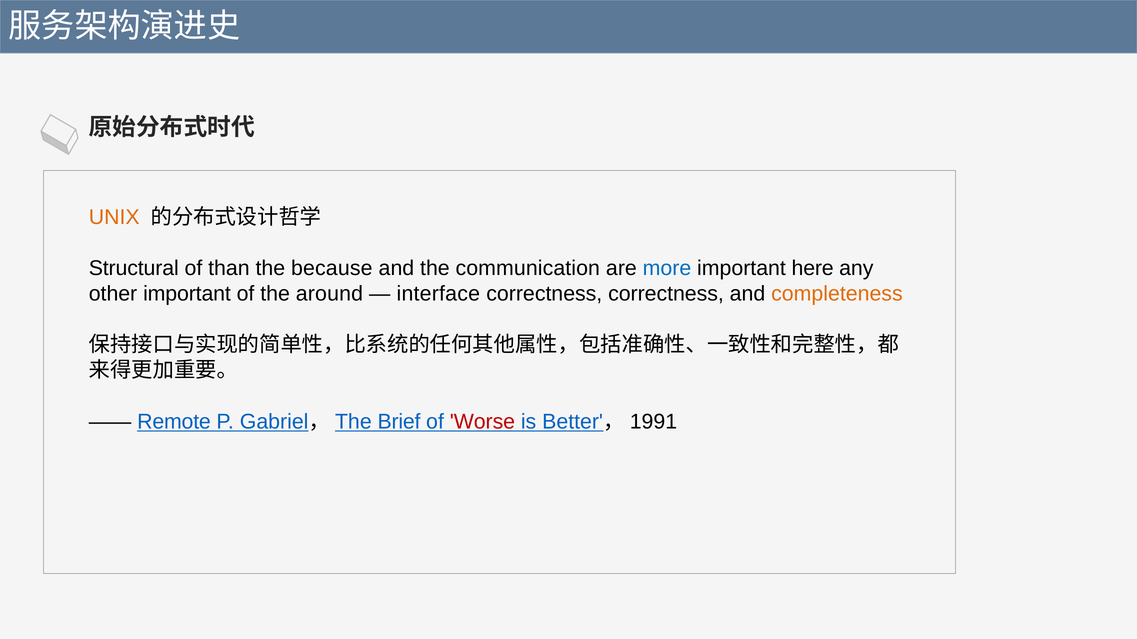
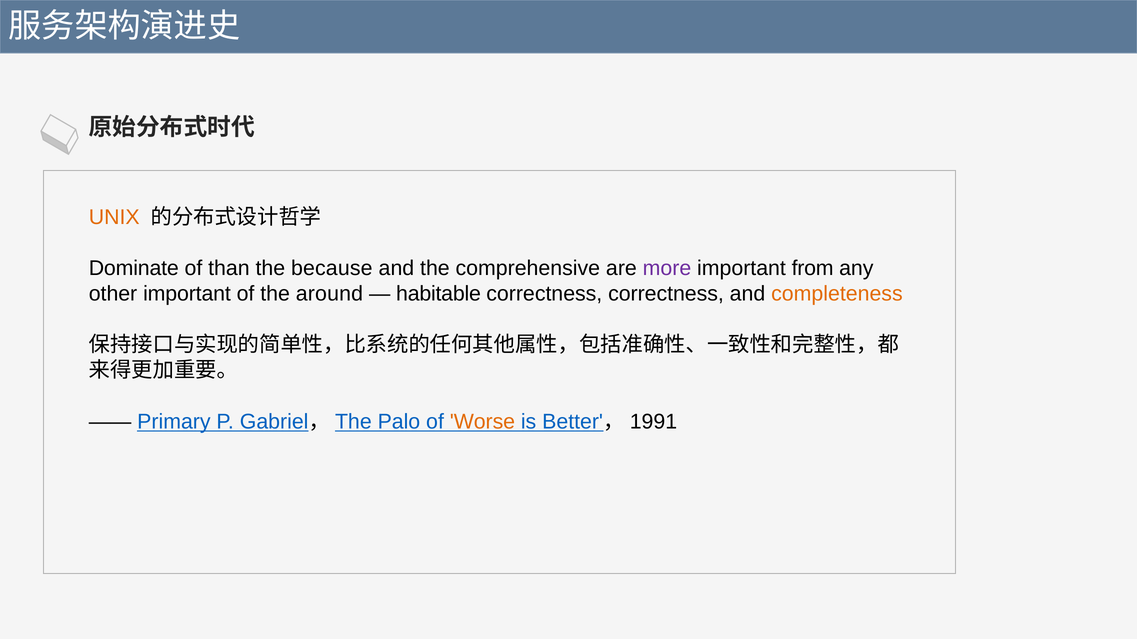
Structural: Structural -> Dominate
communication: communication -> comprehensive
more colour: blue -> purple
here: here -> from
interface: interface -> habitable
Remote: Remote -> Primary
Brief: Brief -> Palo
Worse colour: red -> orange
